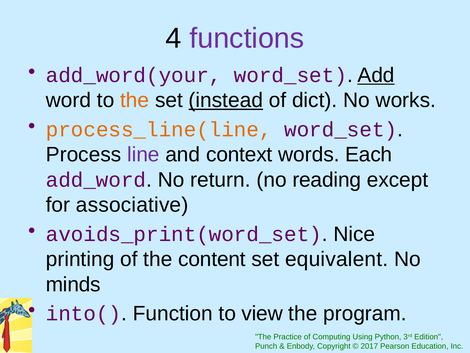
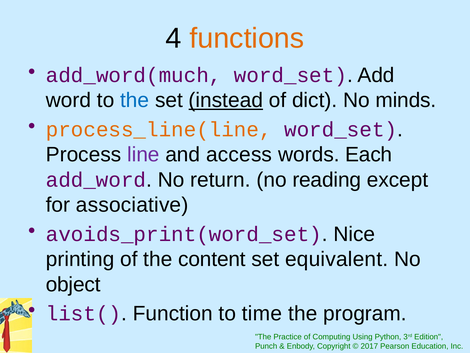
functions colour: purple -> orange
add_word(your: add_word(your -> add_word(much
Add underline: present -> none
the at (135, 100) colour: orange -> blue
works: works -> minds
context: context -> access
minds: minds -> object
into(: into( -> list(
view: view -> time
